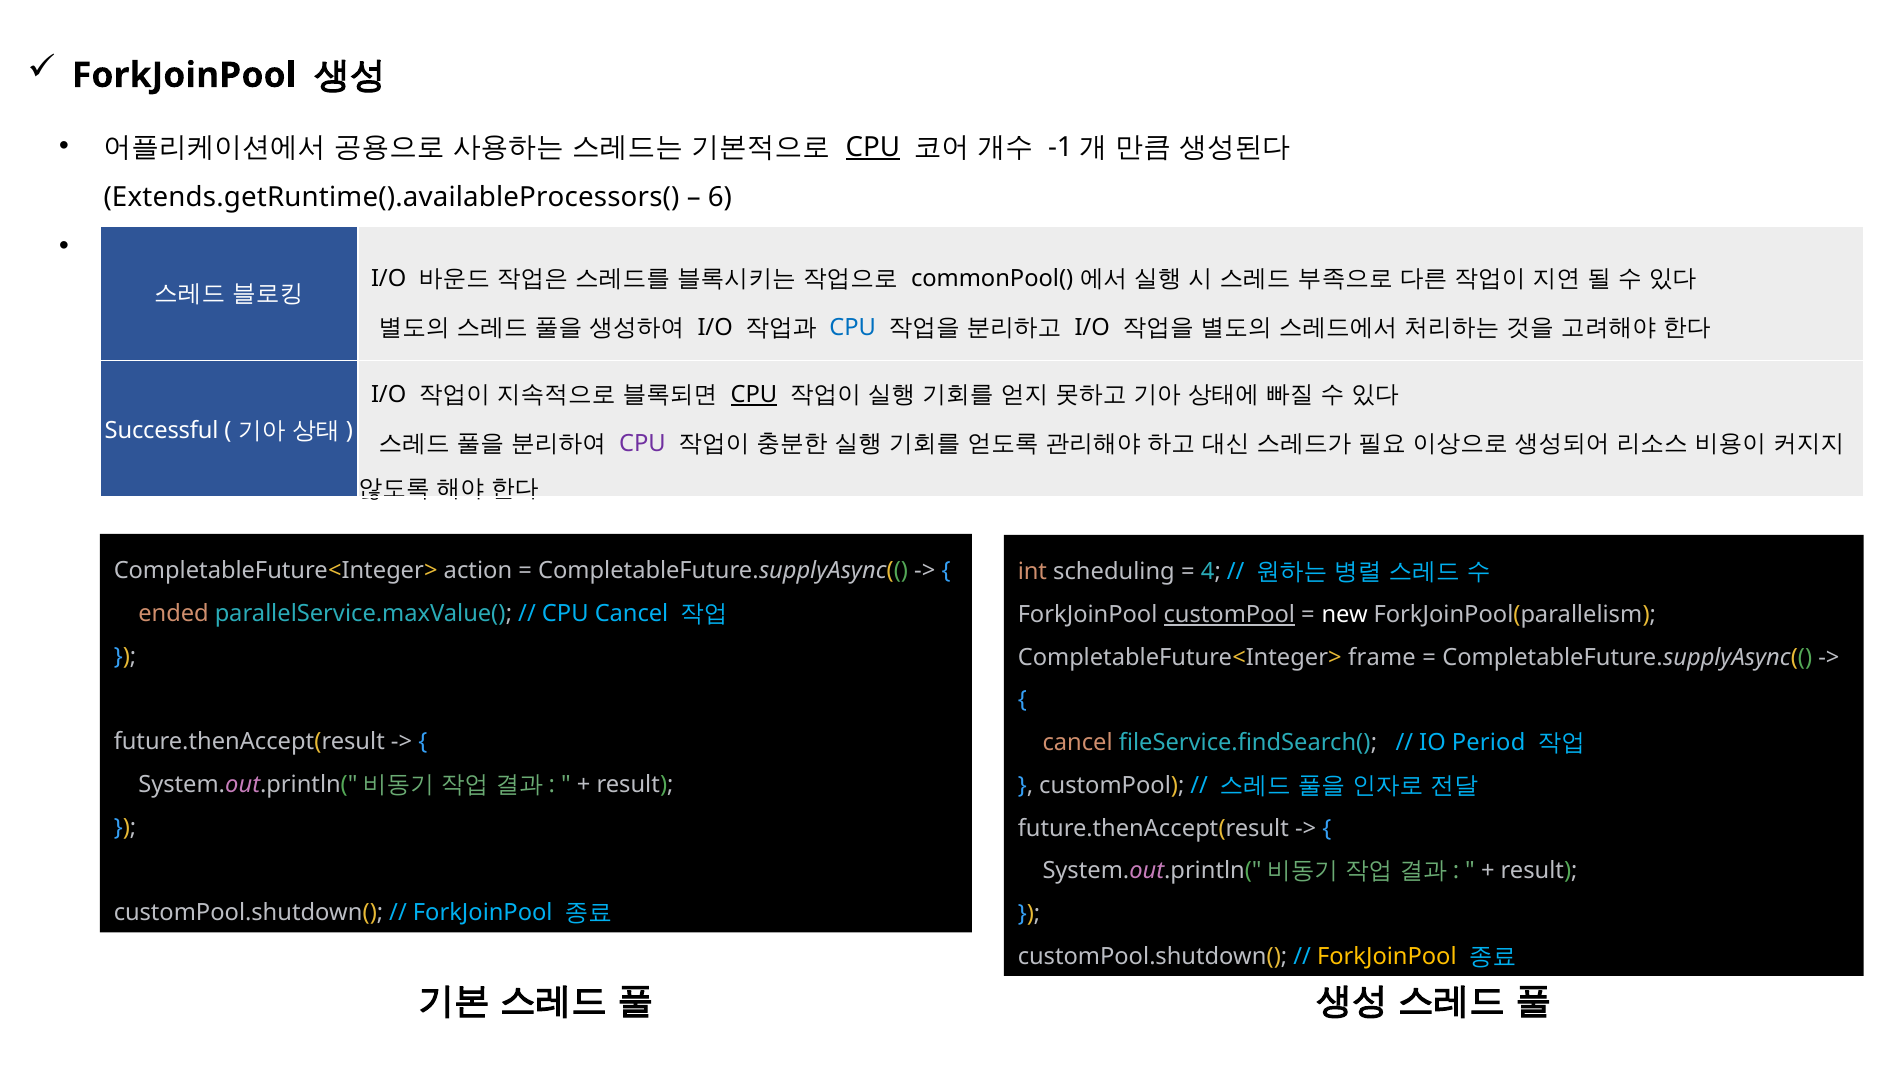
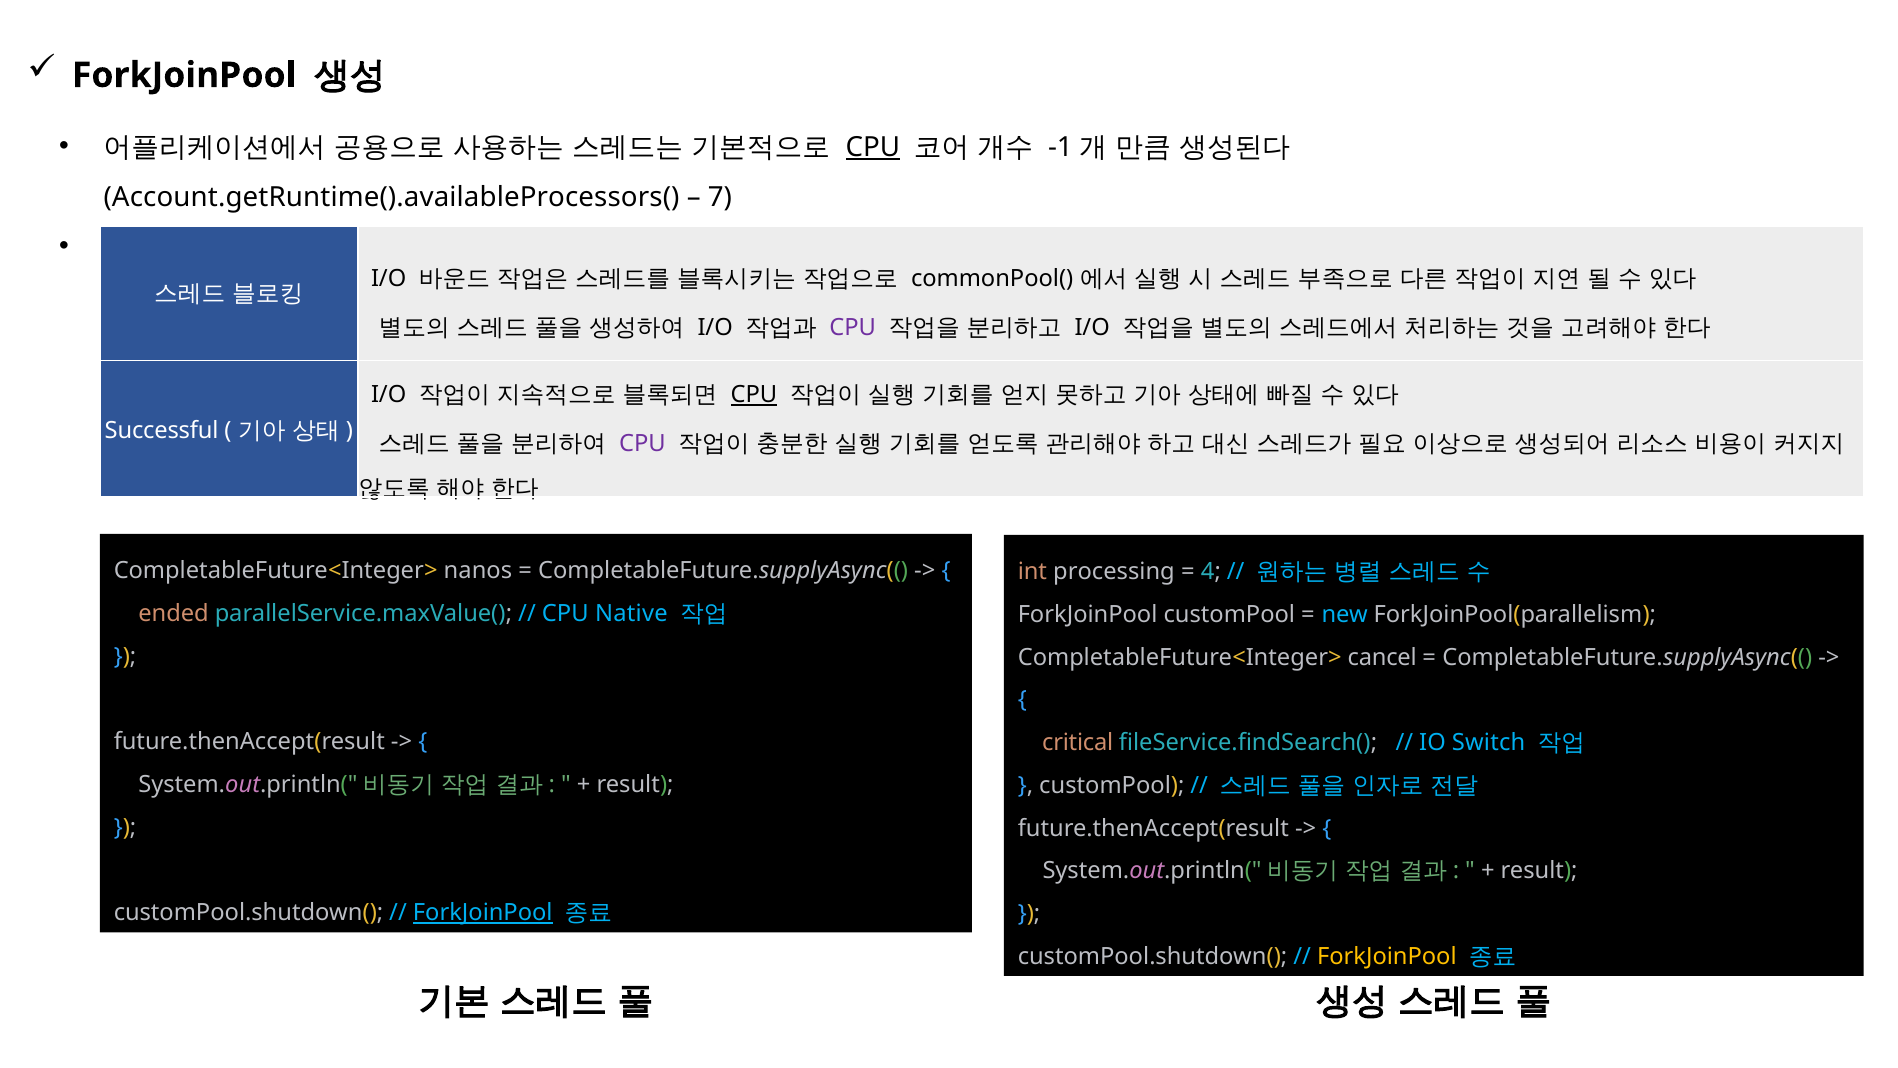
Extends.getRuntime().availableProcessors(: Extends.getRuntime().availableProcessors( -> Account.getRuntime().availableProcessors(
6: 6 -> 7
CPU at (853, 328) colour: blue -> purple
action: action -> nanos
scheduling: scheduling -> processing
CPU Cancel: Cancel -> Native
customPool at (1229, 614) underline: present -> none
new colour: white -> light blue
frame: frame -> cancel
cancel at (1078, 743): cancel -> critical
Period: Period -> Switch
ForkJoinPool at (483, 913) underline: none -> present
